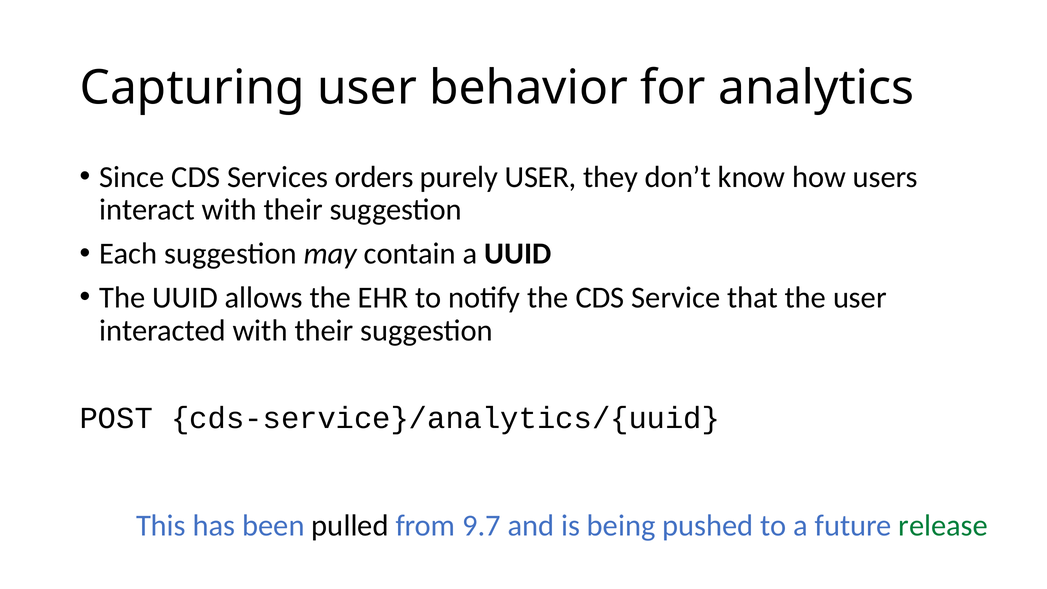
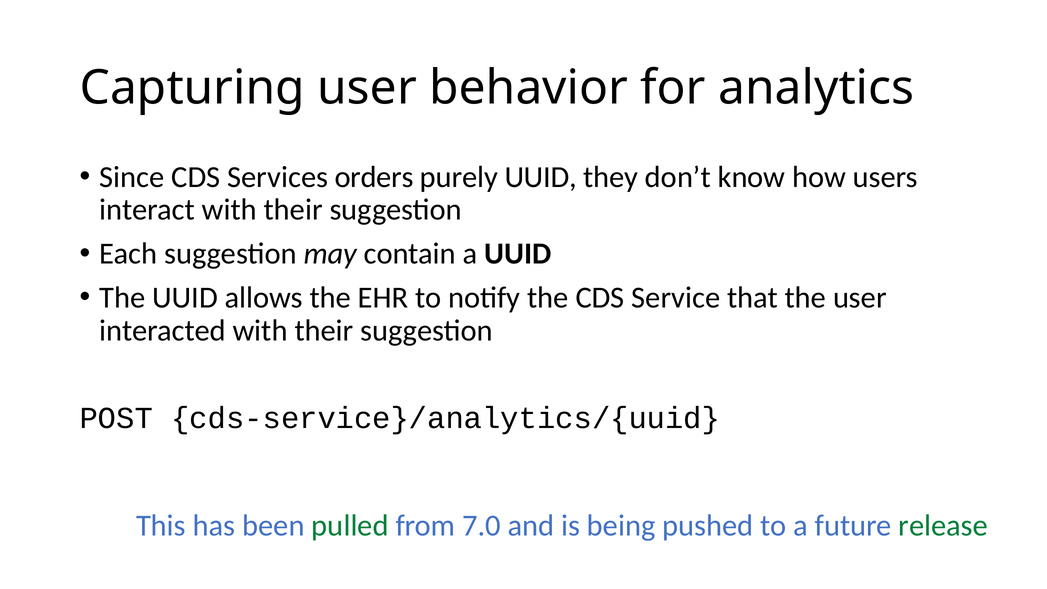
purely USER: USER -> UUID
pulled colour: black -> green
9.7: 9.7 -> 7.0
